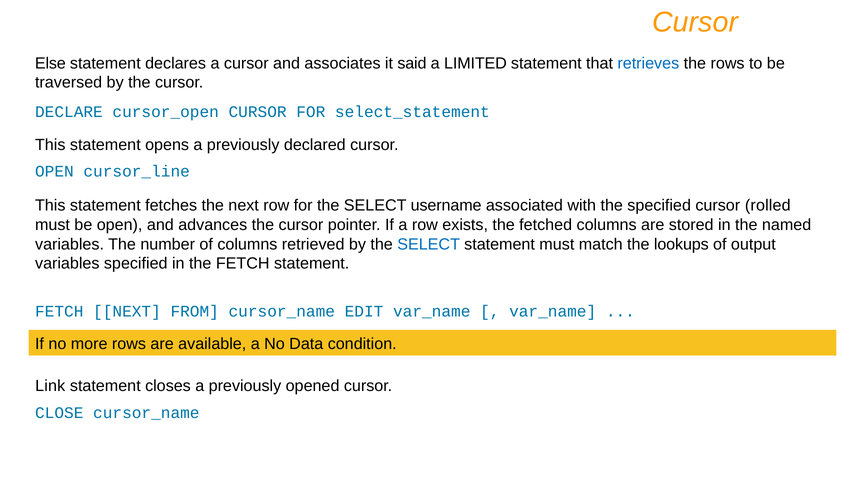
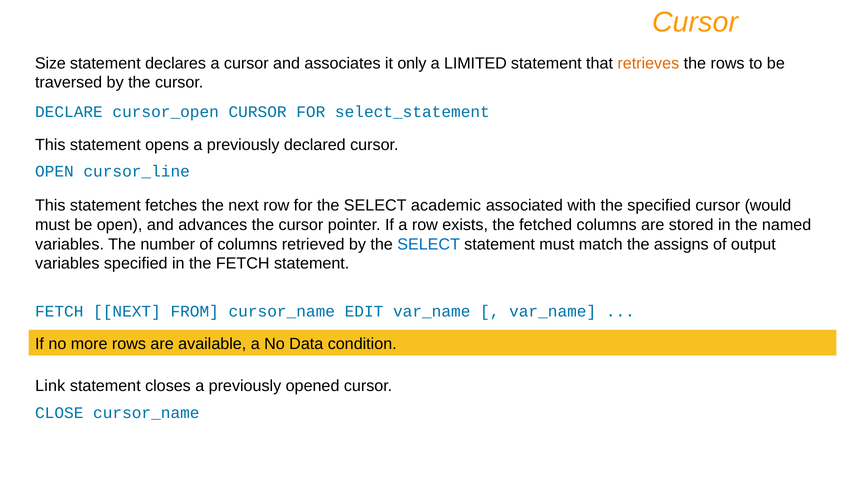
Else: Else -> Size
said: said -> only
retrieves colour: blue -> orange
username: username -> academic
rolled: rolled -> would
lookups: lookups -> assigns
